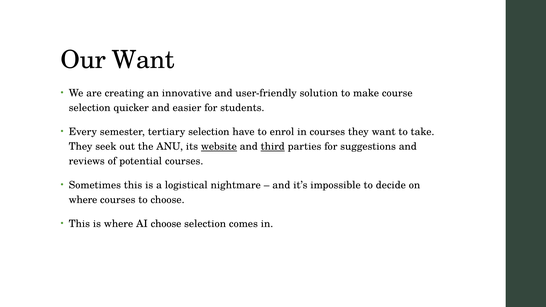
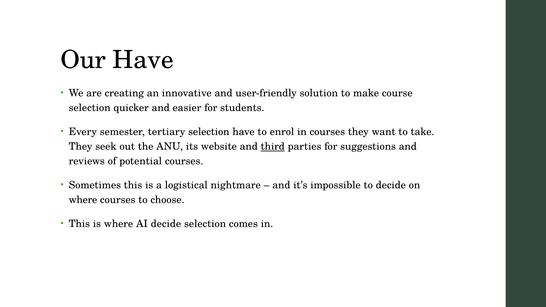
Our Want: Want -> Have
website underline: present -> none
AI choose: choose -> decide
